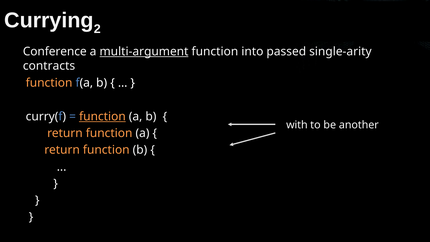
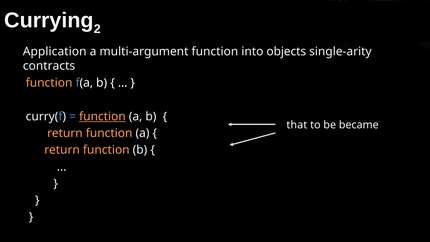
Conference: Conference -> Application
multi-argument underline: present -> none
passed: passed -> objects
with: with -> that
another: another -> became
